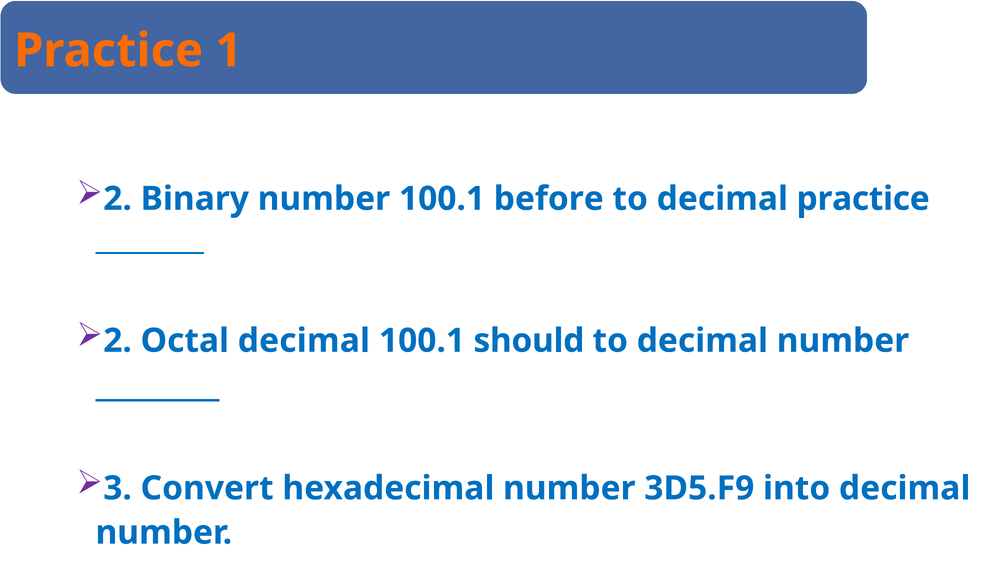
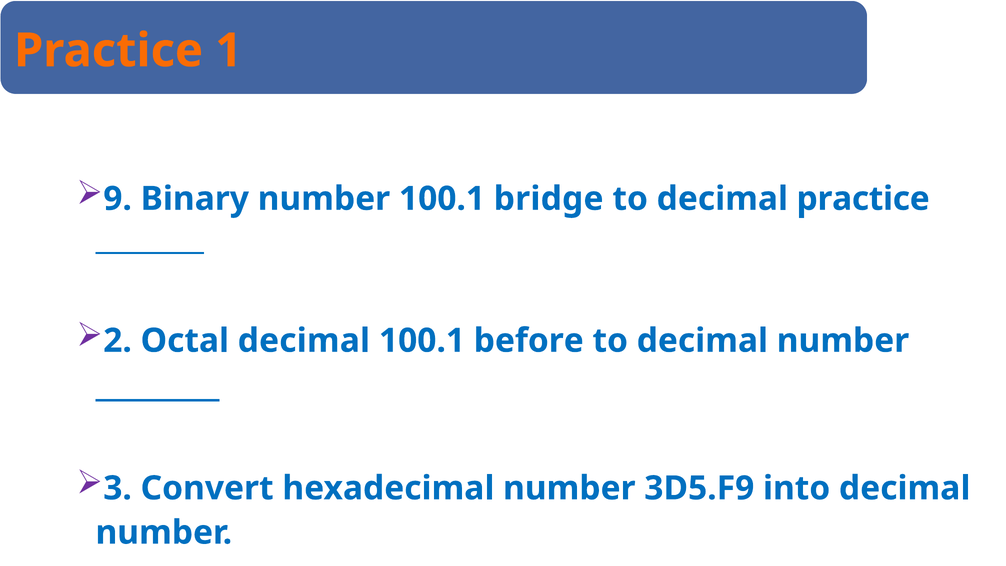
2 at (118, 199): 2 -> 9
before: before -> bridge
should: should -> before
